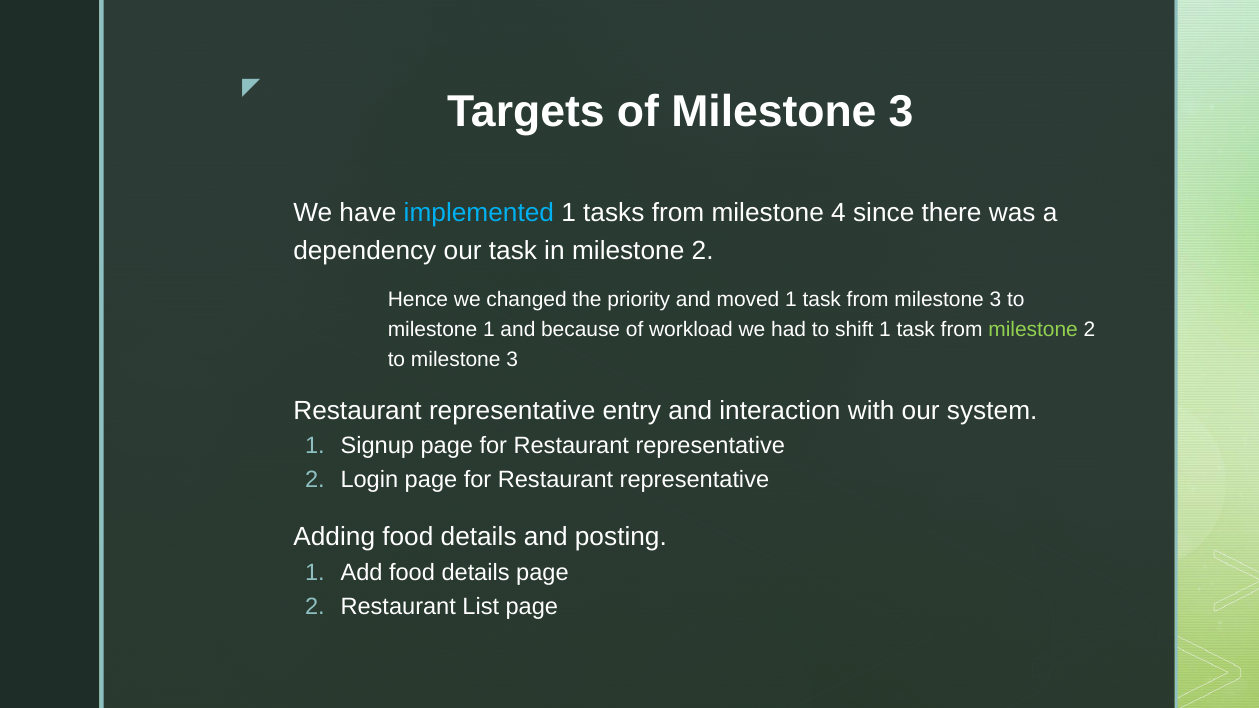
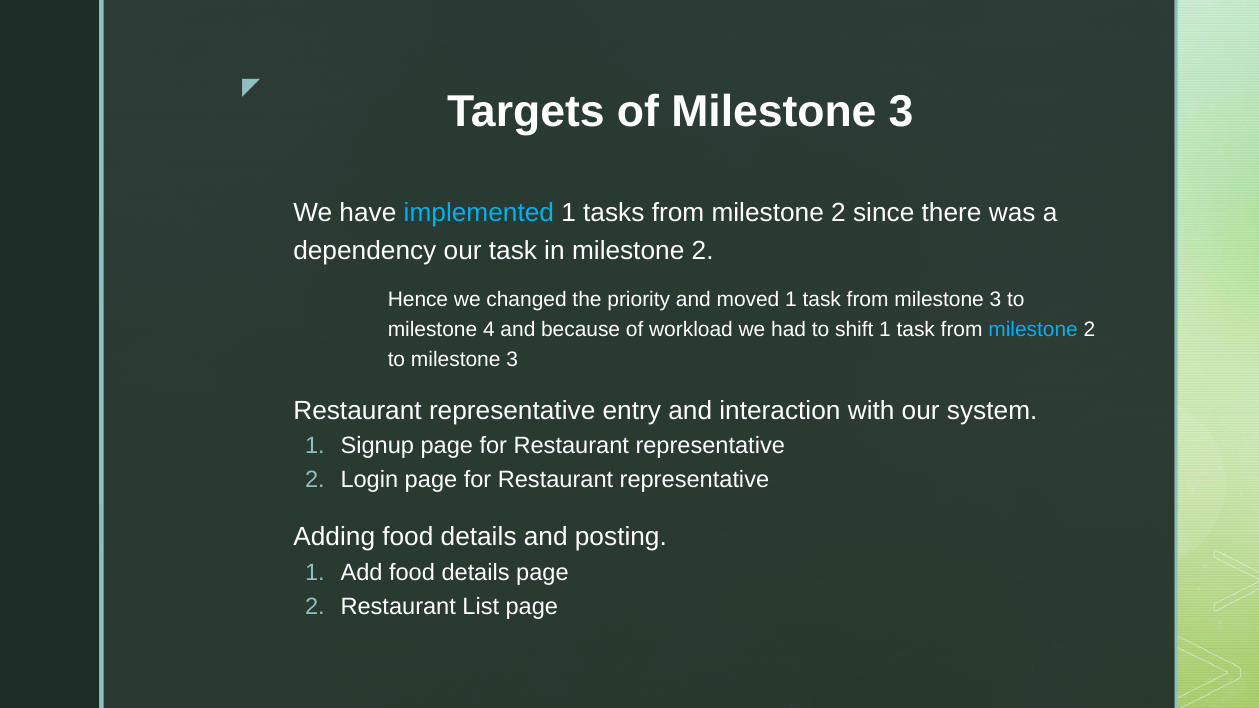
tasks from milestone 4: 4 -> 2
milestone 1: 1 -> 4
milestone at (1033, 330) colour: light green -> light blue
